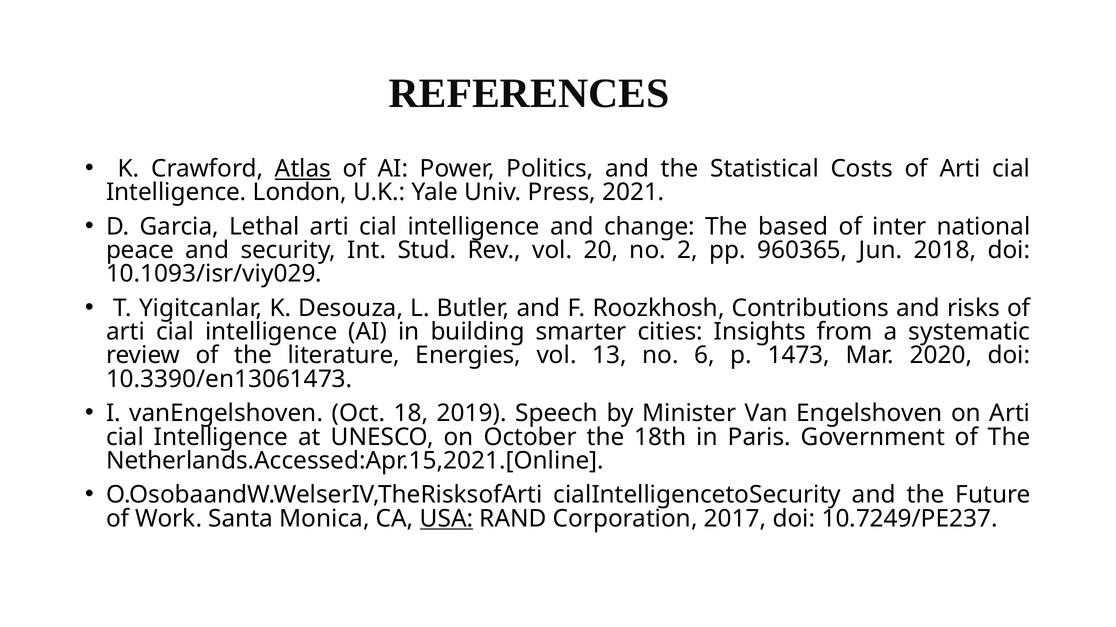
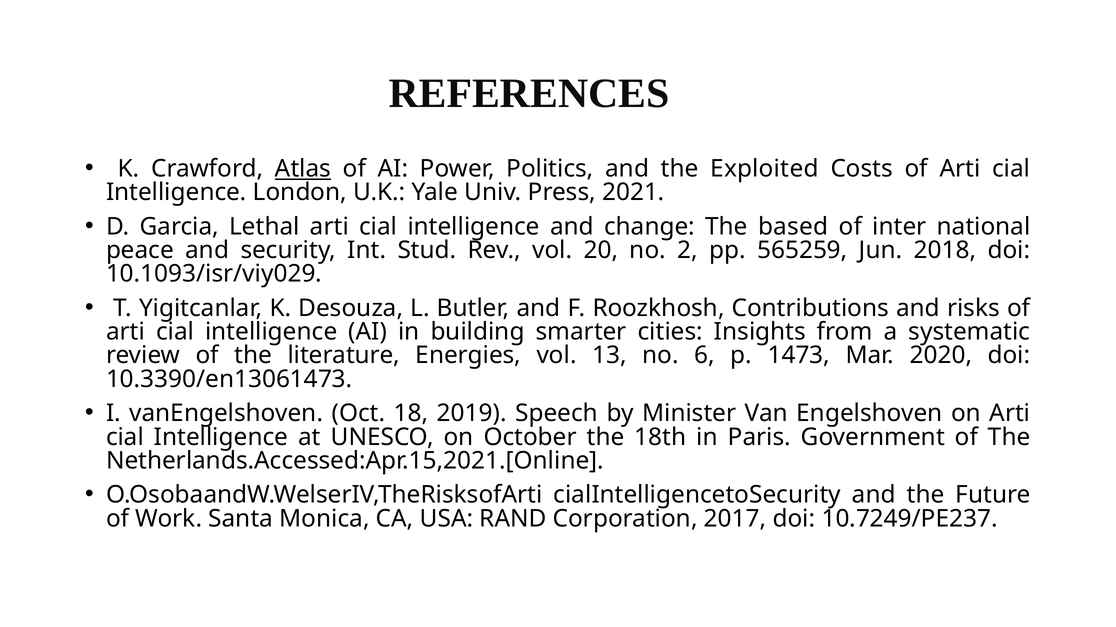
Statistical: Statistical -> Exploited
960365: 960365 -> 565259
USA underline: present -> none
